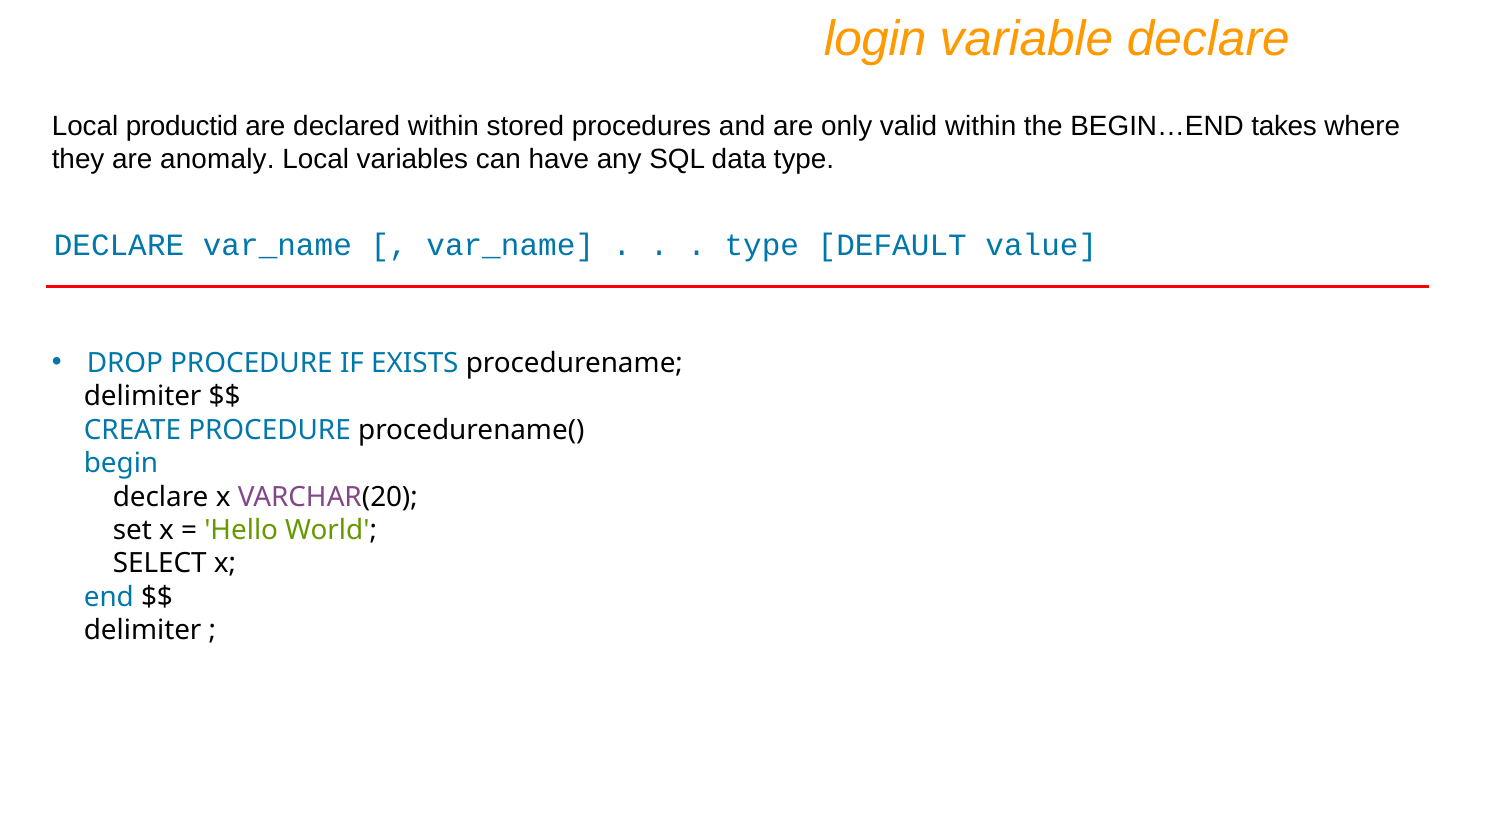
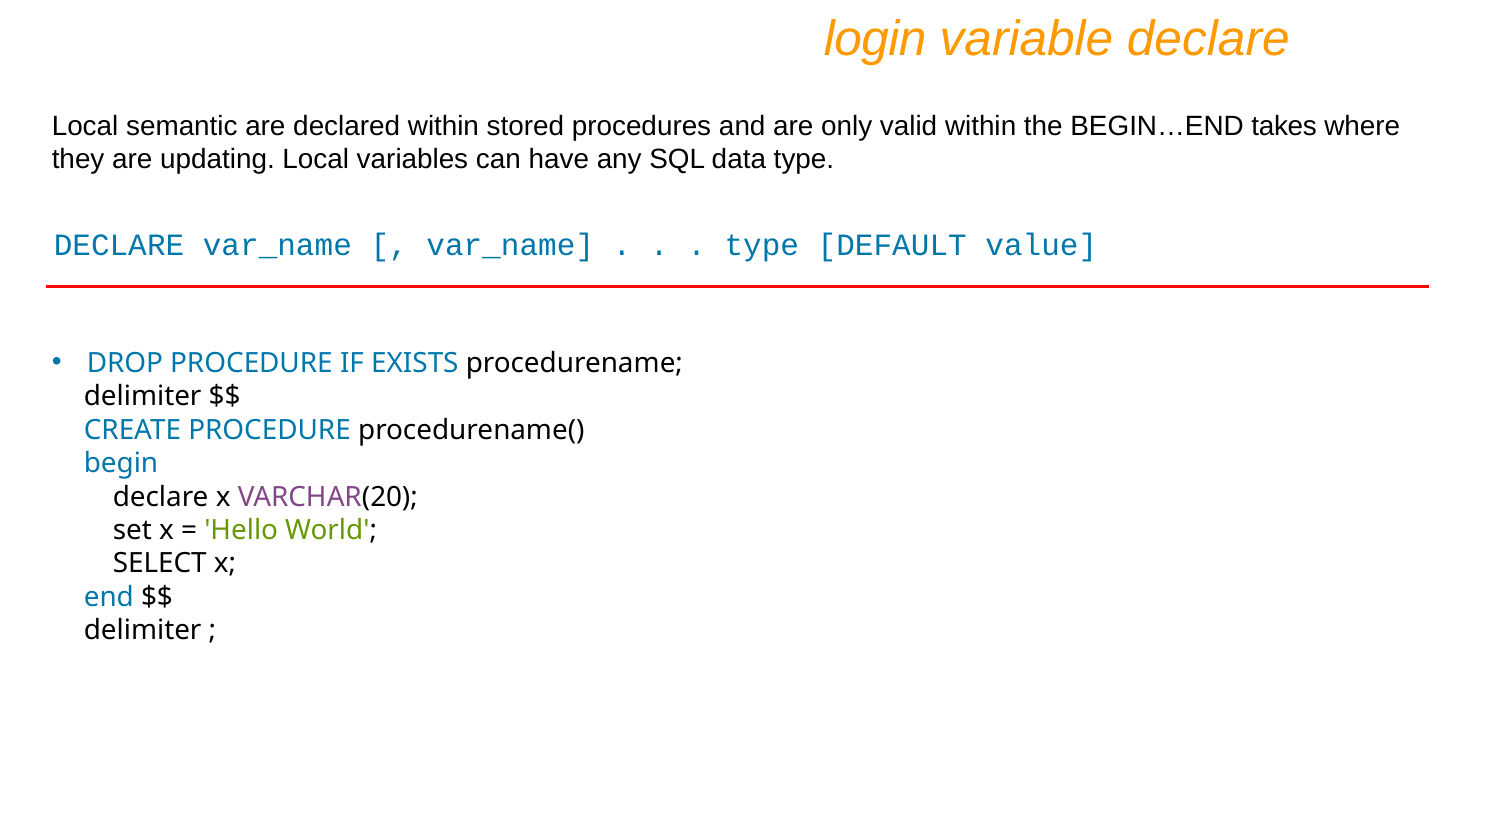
productid: productid -> semantic
anomaly: anomaly -> updating
